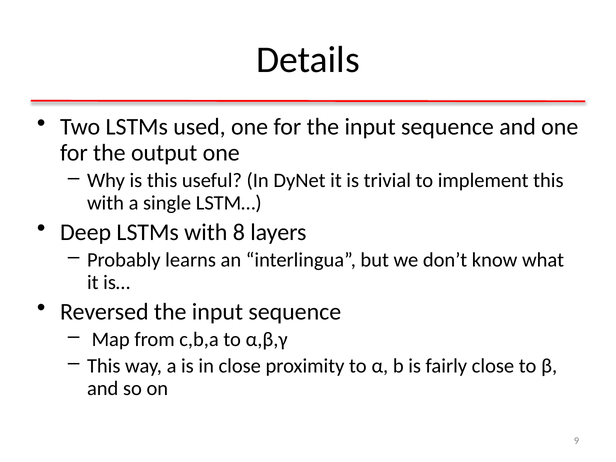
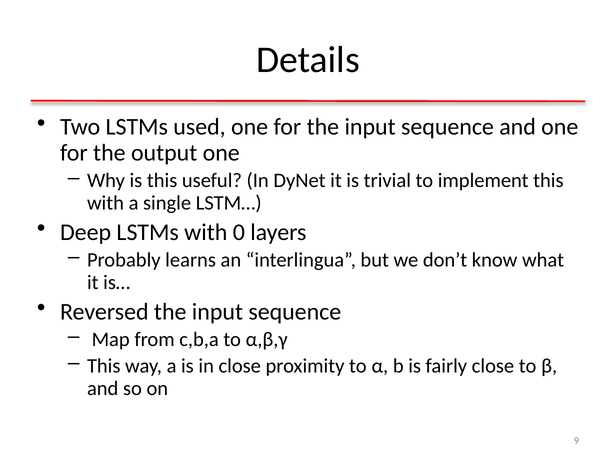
8: 8 -> 0
